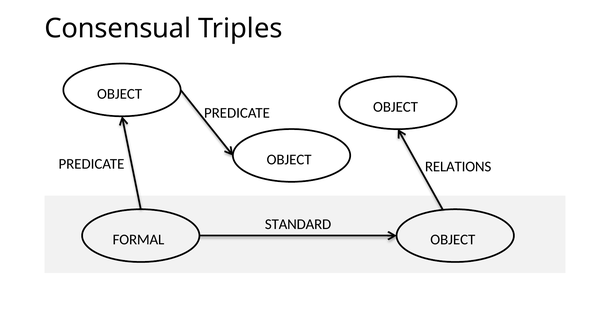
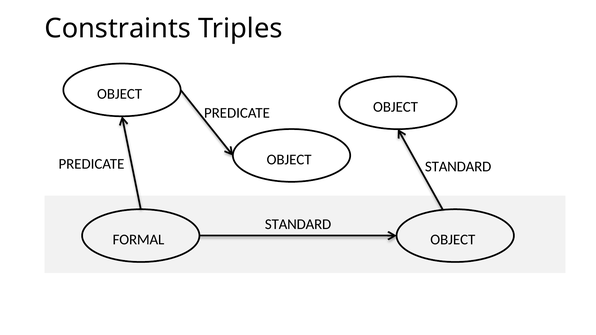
Consensual: Consensual -> Constraints
RELATIONS at (458, 167): RELATIONS -> STANDARD
